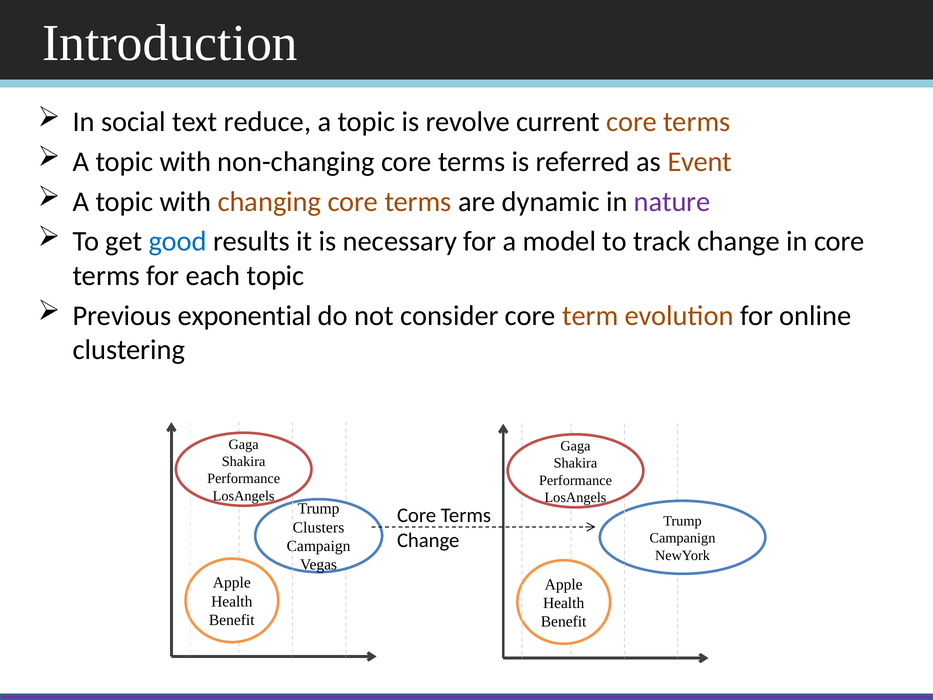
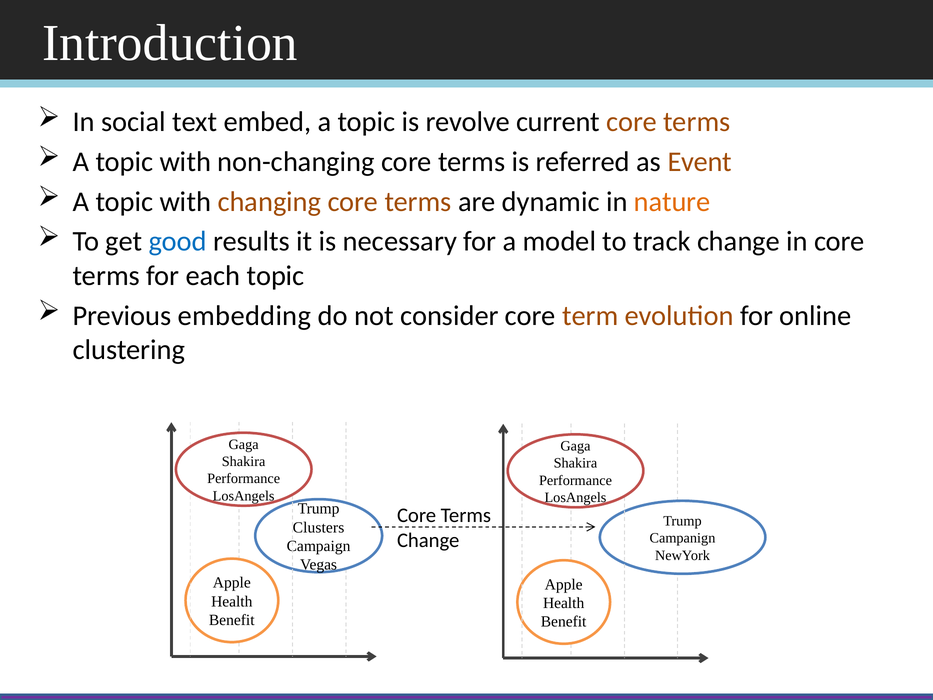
reduce: reduce -> embed
nature colour: purple -> orange
exponential: exponential -> embedding
